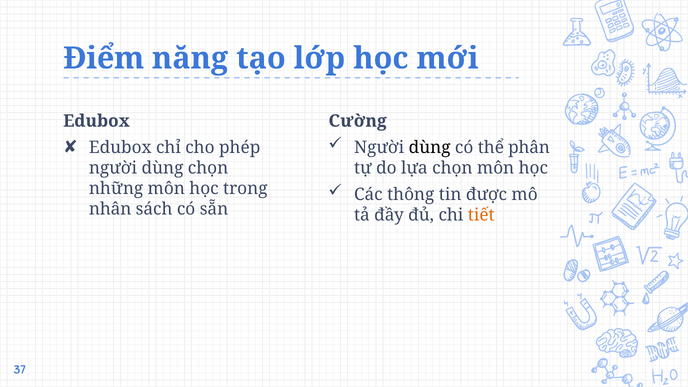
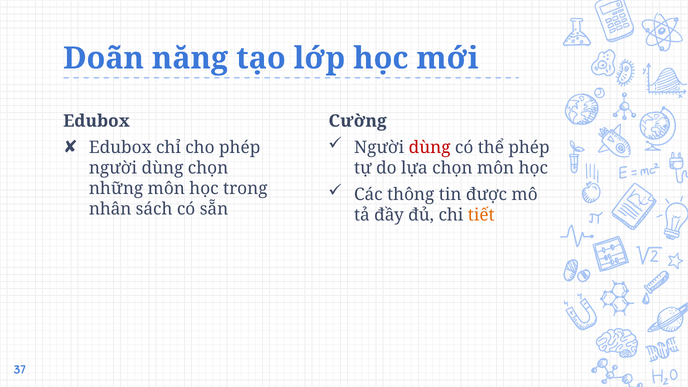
Điểm: Điểm -> Doãn
dùng at (430, 147) colour: black -> red
thể phân: phân -> phép
